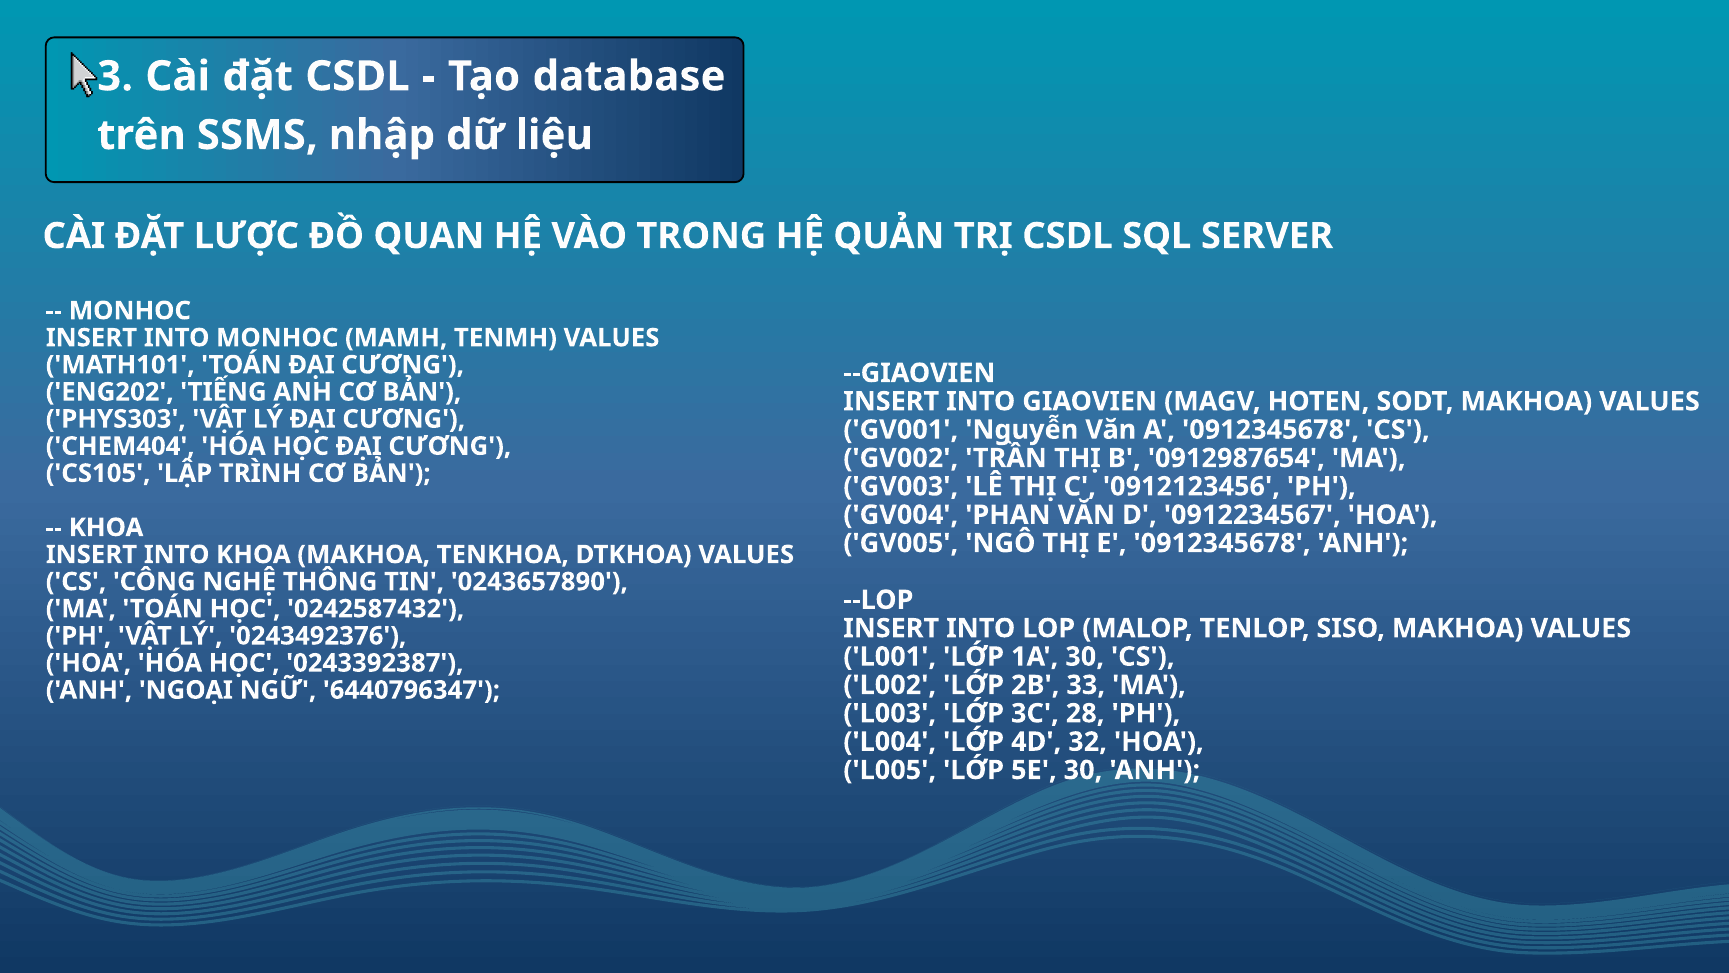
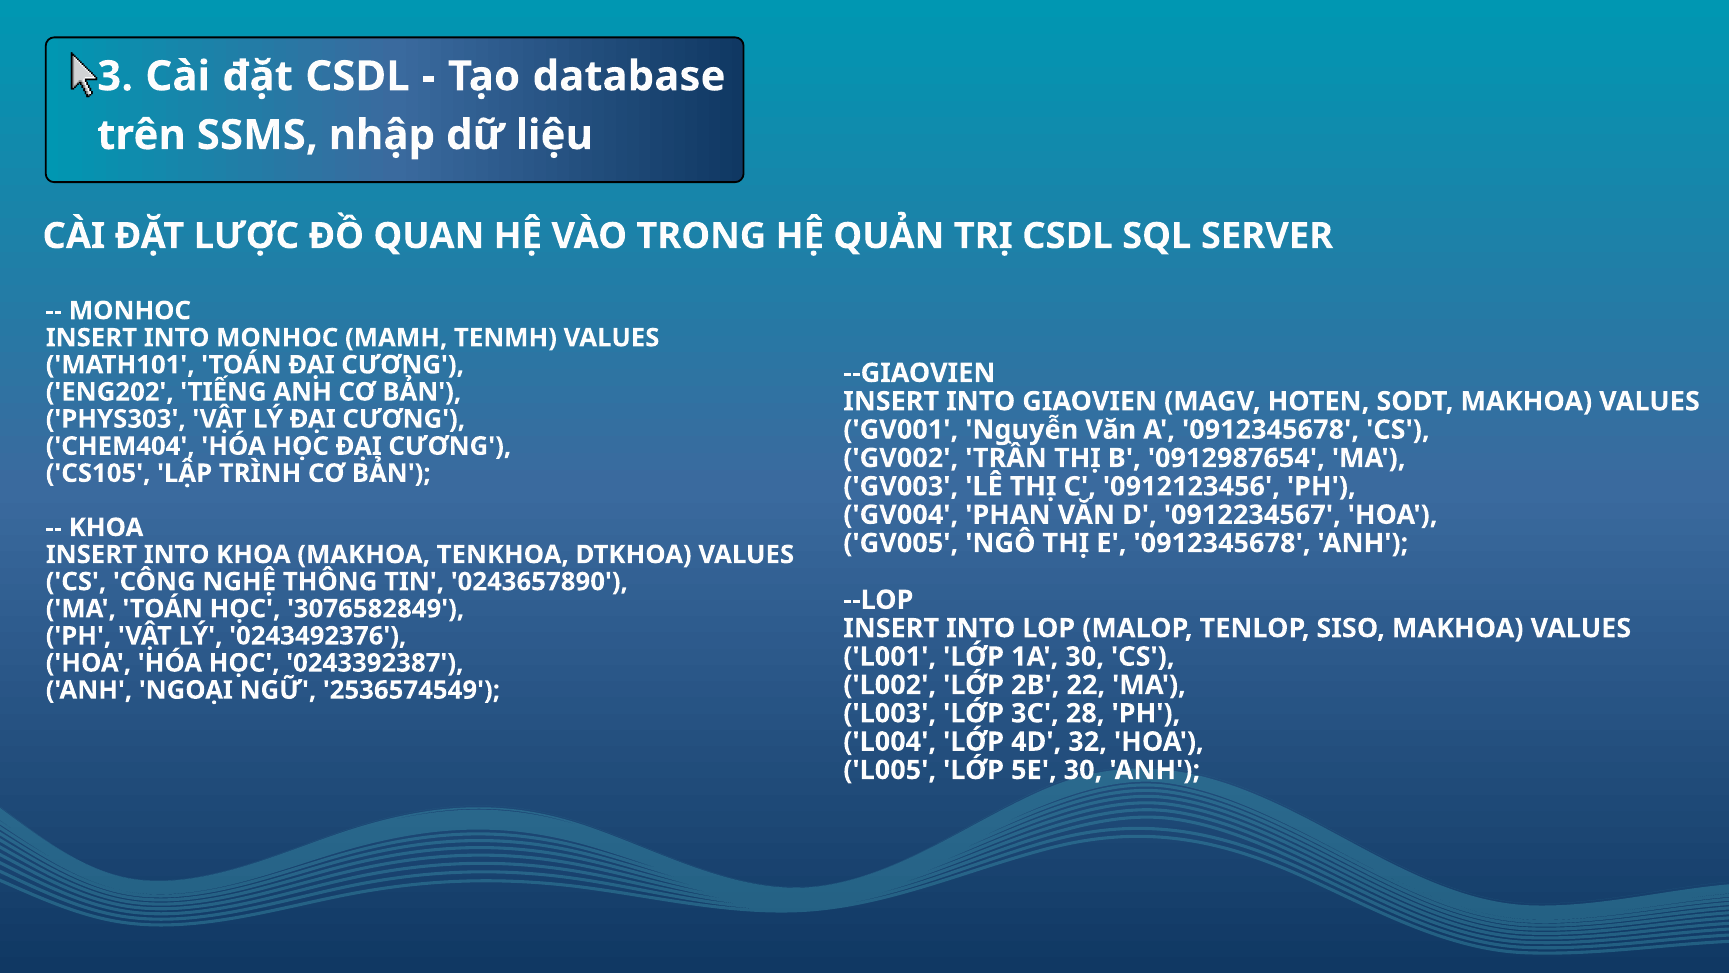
0242587432: 0242587432 -> 3076582849
33: 33 -> 22
6440796347: 6440796347 -> 2536574549
